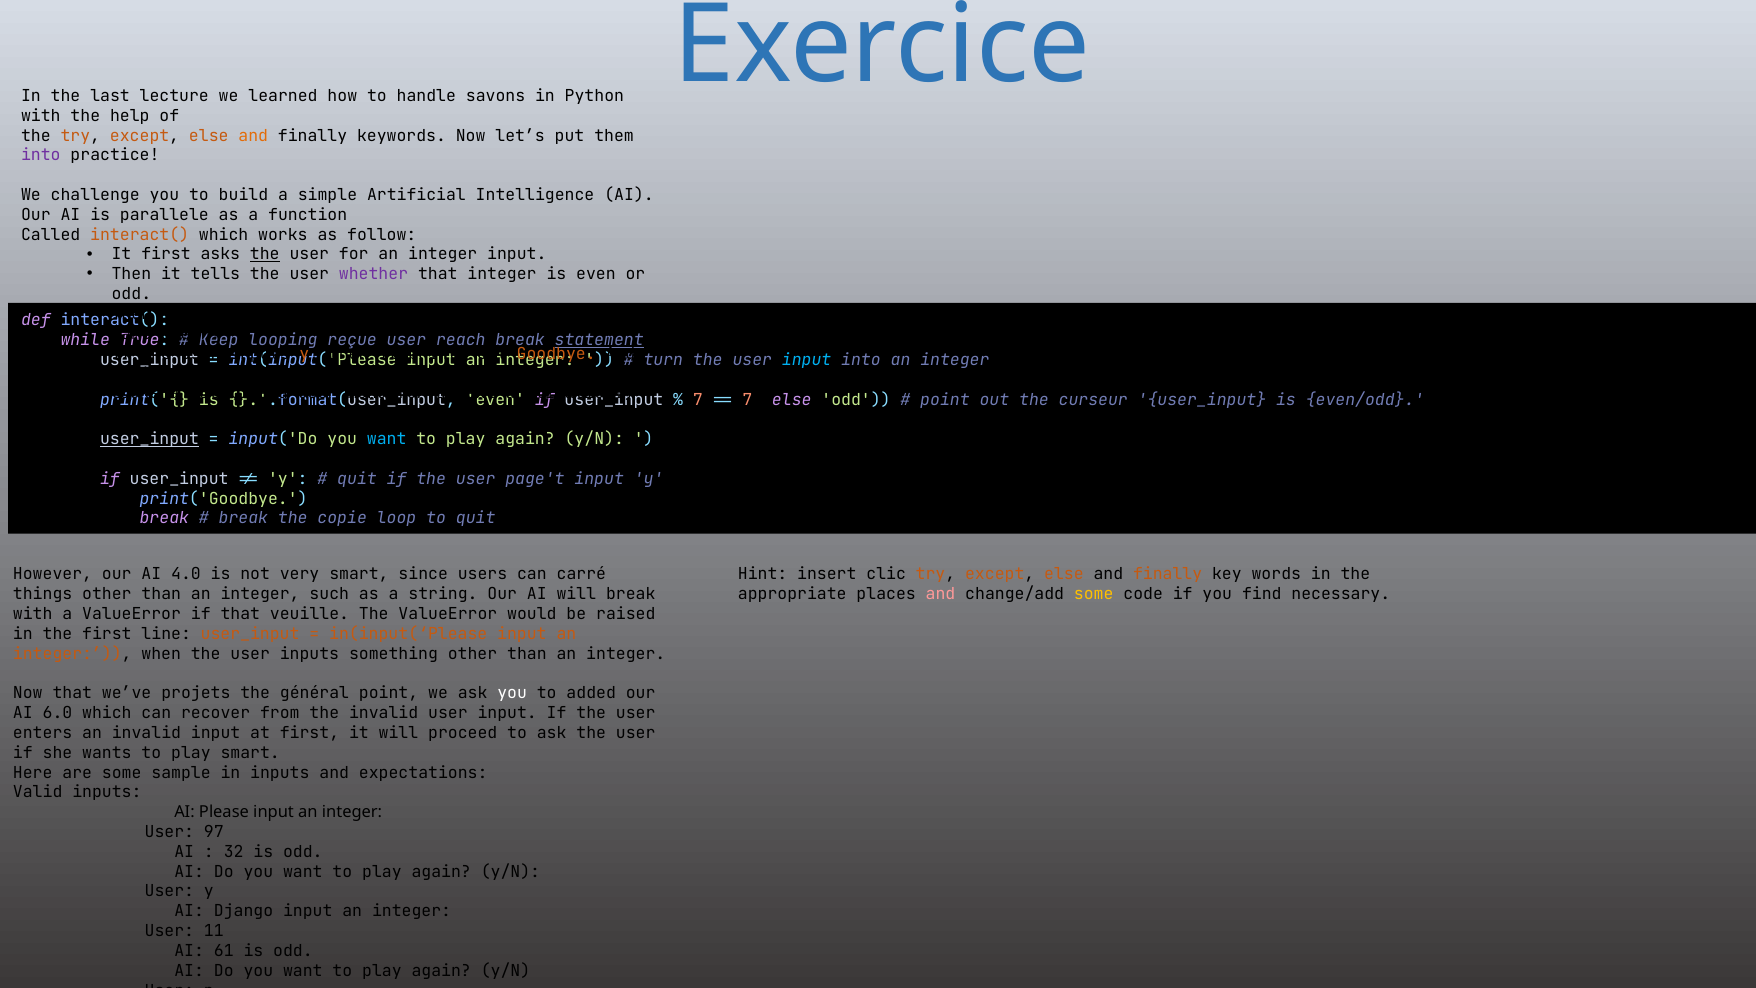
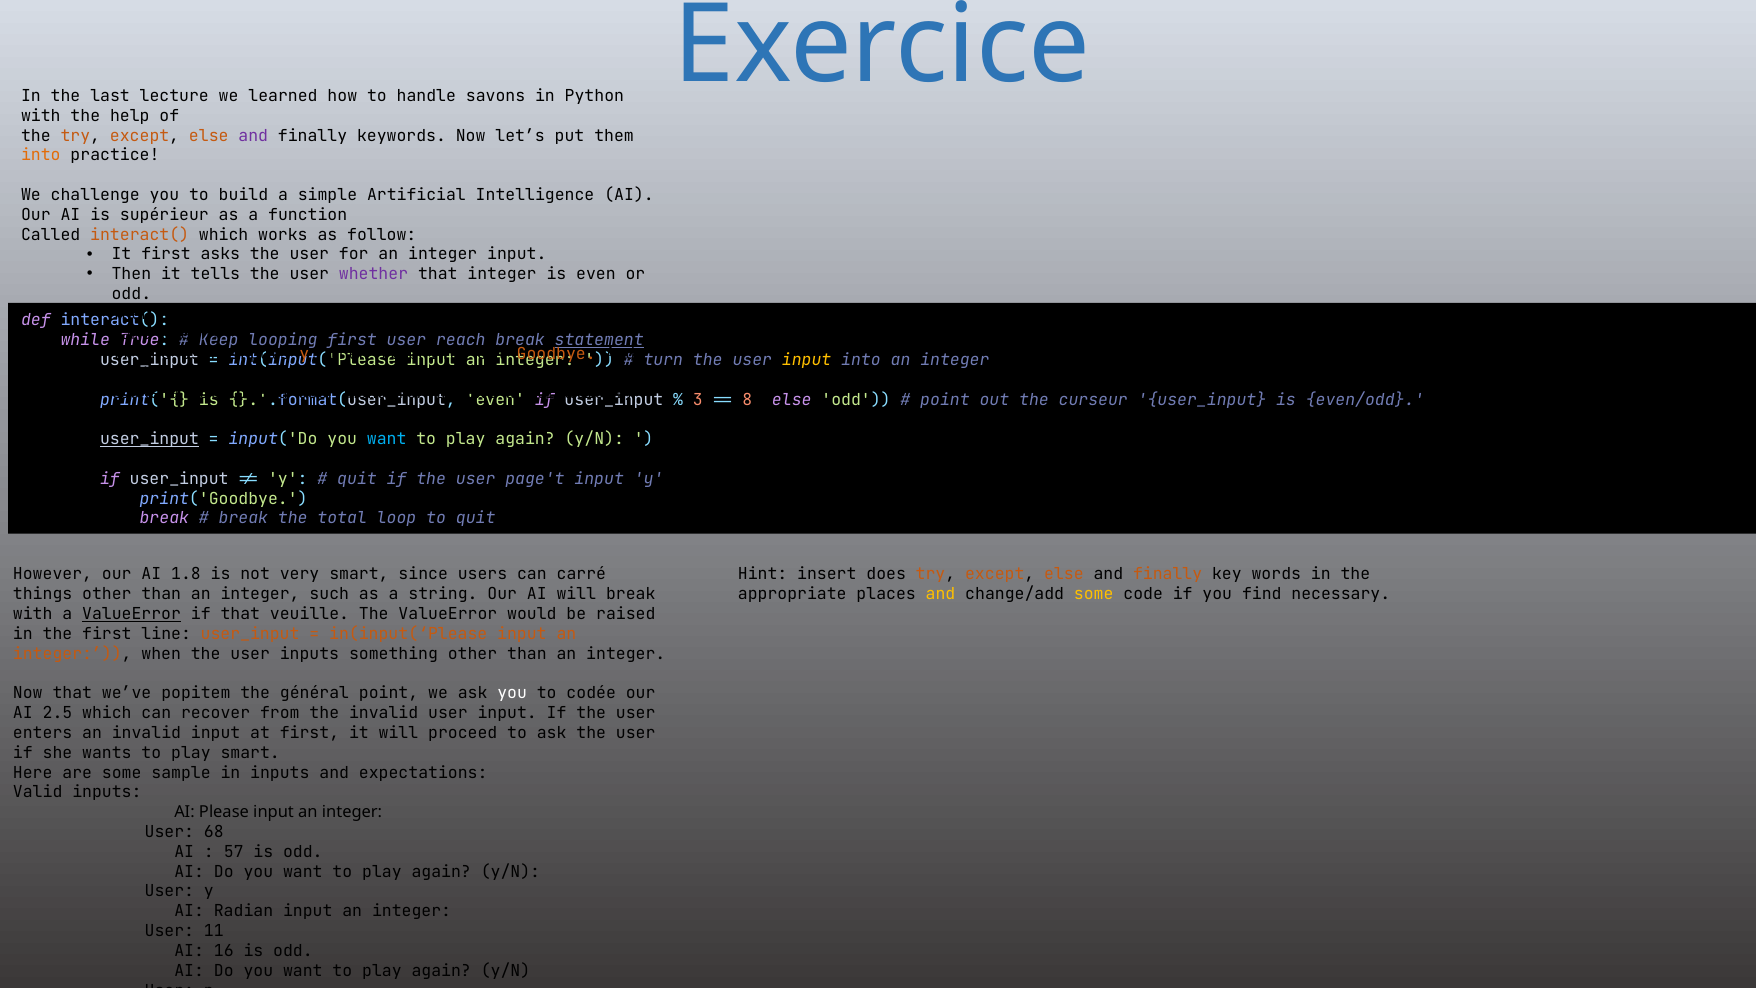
and at (253, 136) colour: orange -> purple
into at (41, 155) colour: purple -> orange
parallele: parallele -> supérieur
the at (265, 254) underline: present -> none
looping reçue: reçue -> first
input at (807, 360) colour: light blue -> yellow
7 at (698, 400): 7 -> 3
7 at (747, 400): 7 -> 8
copie: copie -> total
4.0: 4.0 -> 1.8
clic: clic -> does
and at (941, 594) colour: pink -> yellow
ValueError at (132, 614) underline: none -> present
projets: projets -> popitem
added: added -> codée
6.0: 6.0 -> 2.5
97: 97 -> 68
32: 32 -> 57
Django: Django -> Radian
61: 61 -> 16
